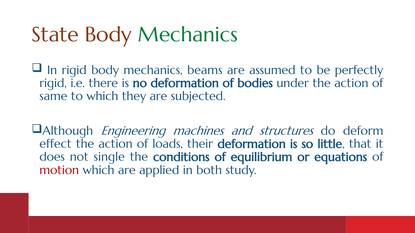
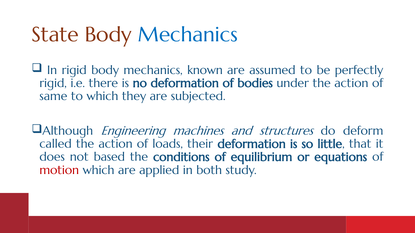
Mechanics at (188, 35) colour: green -> blue
beams: beams -> known
effect: effect -> called
single: single -> based
